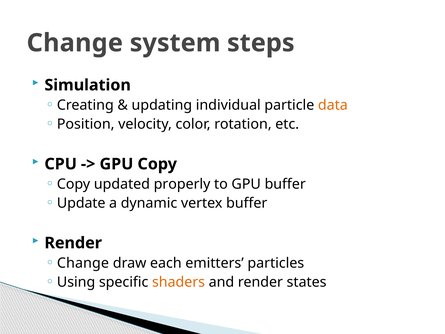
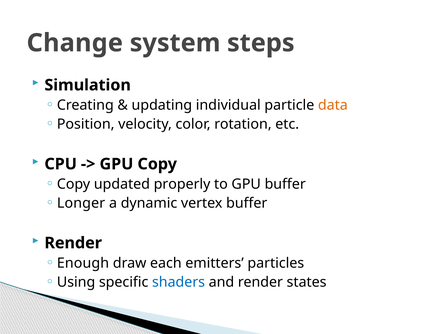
Update: Update -> Longer
Change at (83, 263): Change -> Enough
shaders colour: orange -> blue
